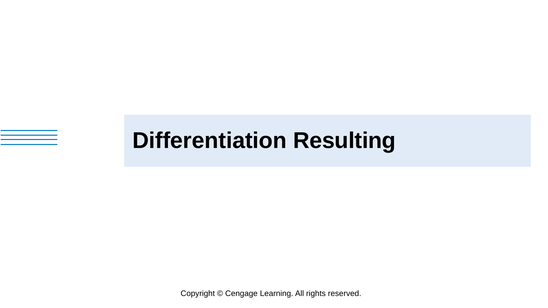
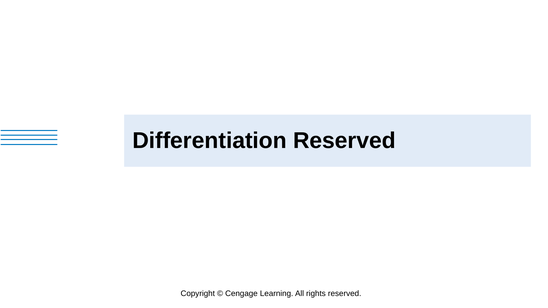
Differentiation Resulting: Resulting -> Reserved
